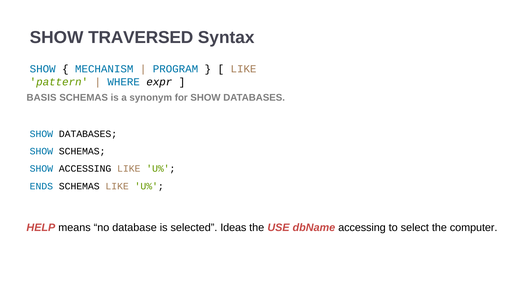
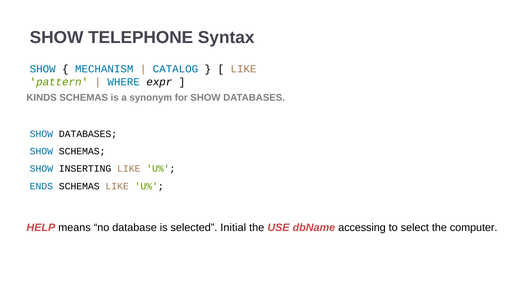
TRAVERSED: TRAVERSED -> TELEPHONE
PROGRAM: PROGRAM -> CATALOG
BASIS: BASIS -> KINDS
SHOW ACCESSING: ACCESSING -> INSERTING
Ideas: Ideas -> Initial
